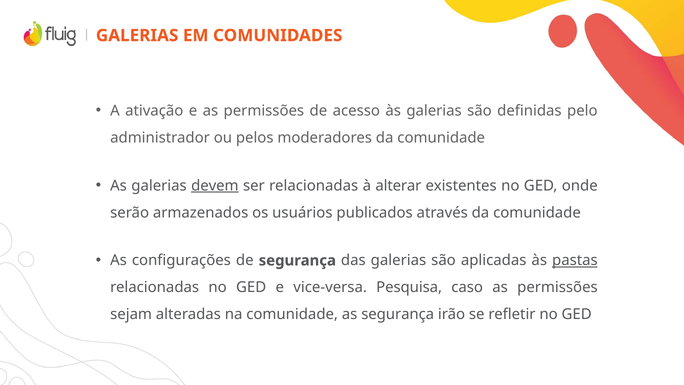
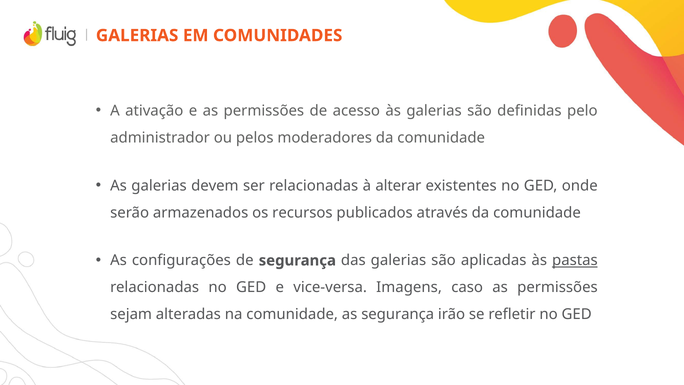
devem underline: present -> none
usuários: usuários -> recursos
Pesquisa: Pesquisa -> Imagens
